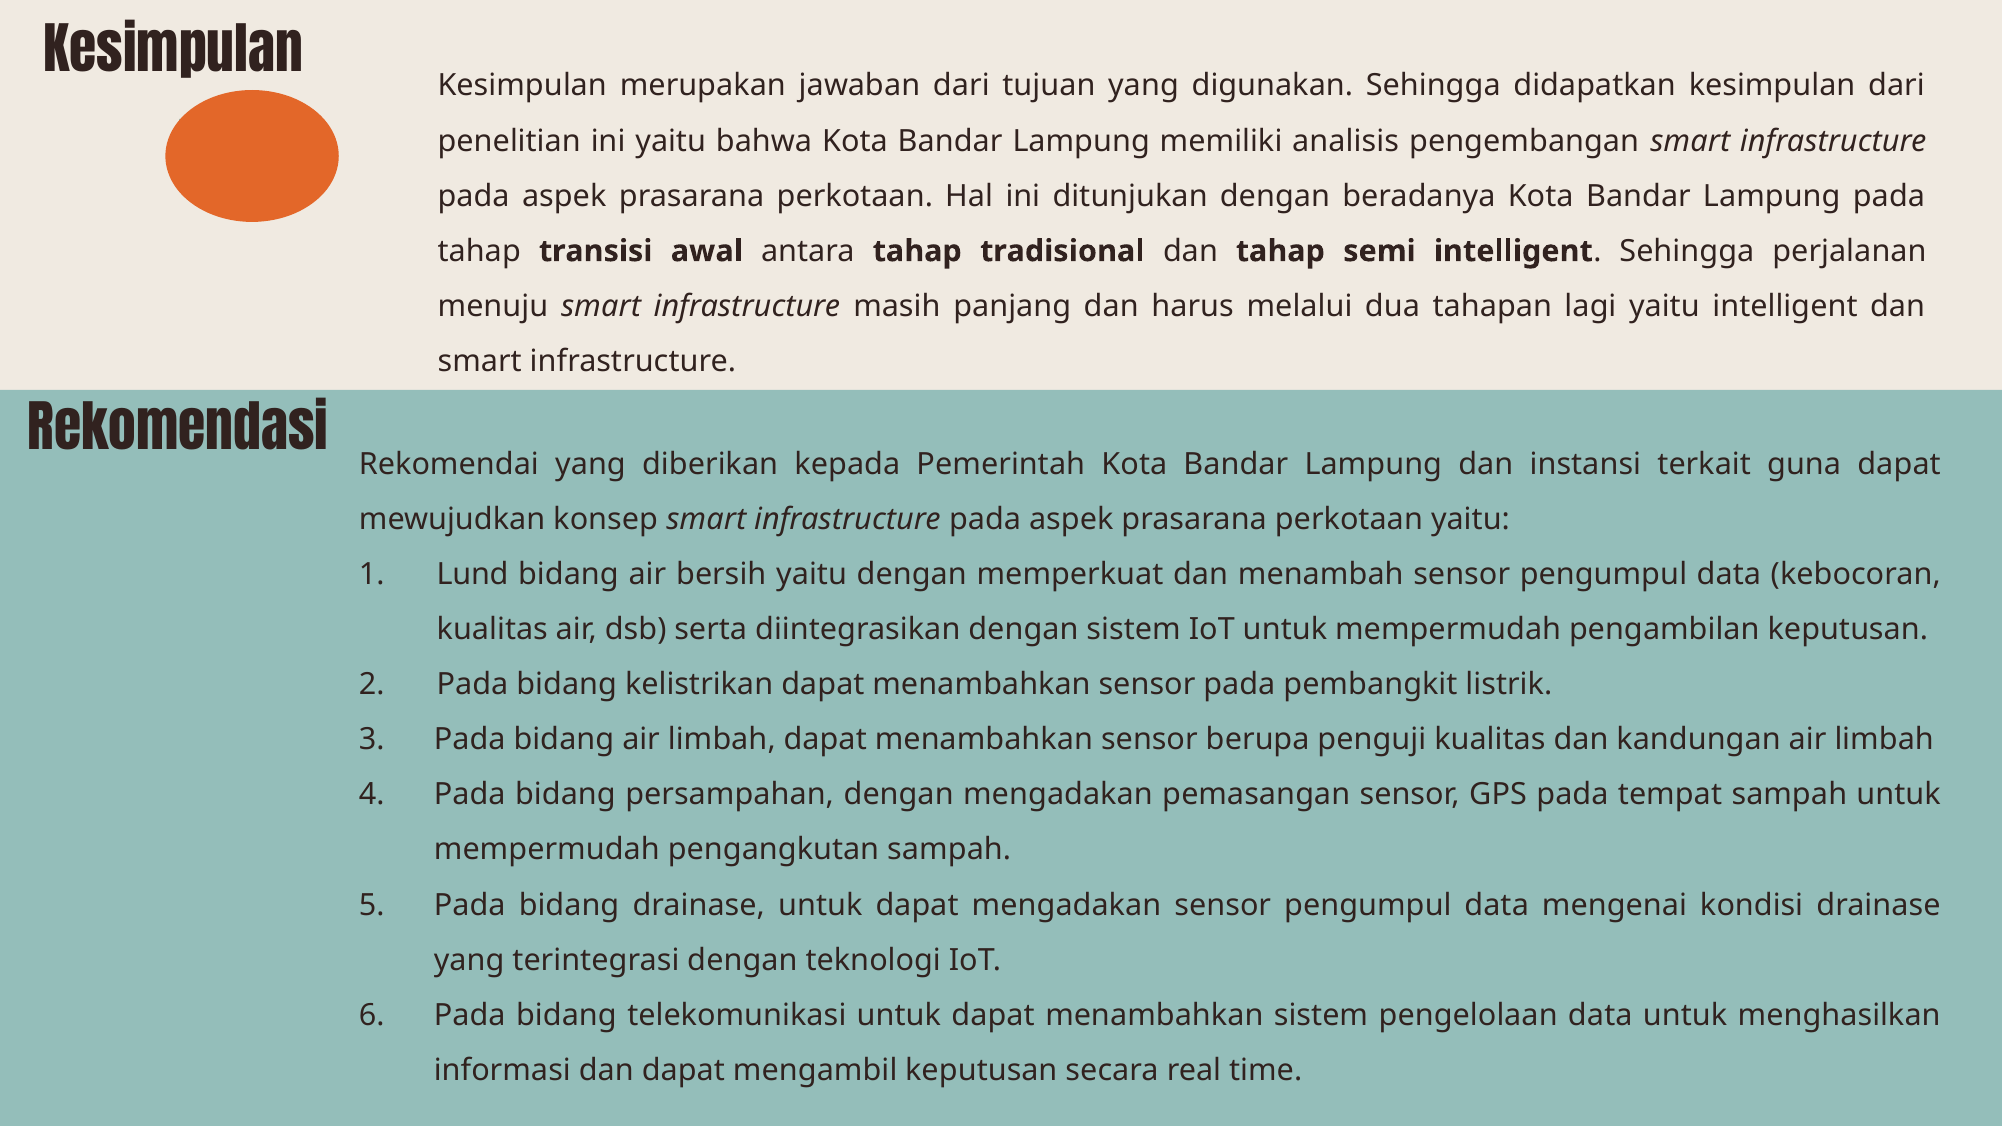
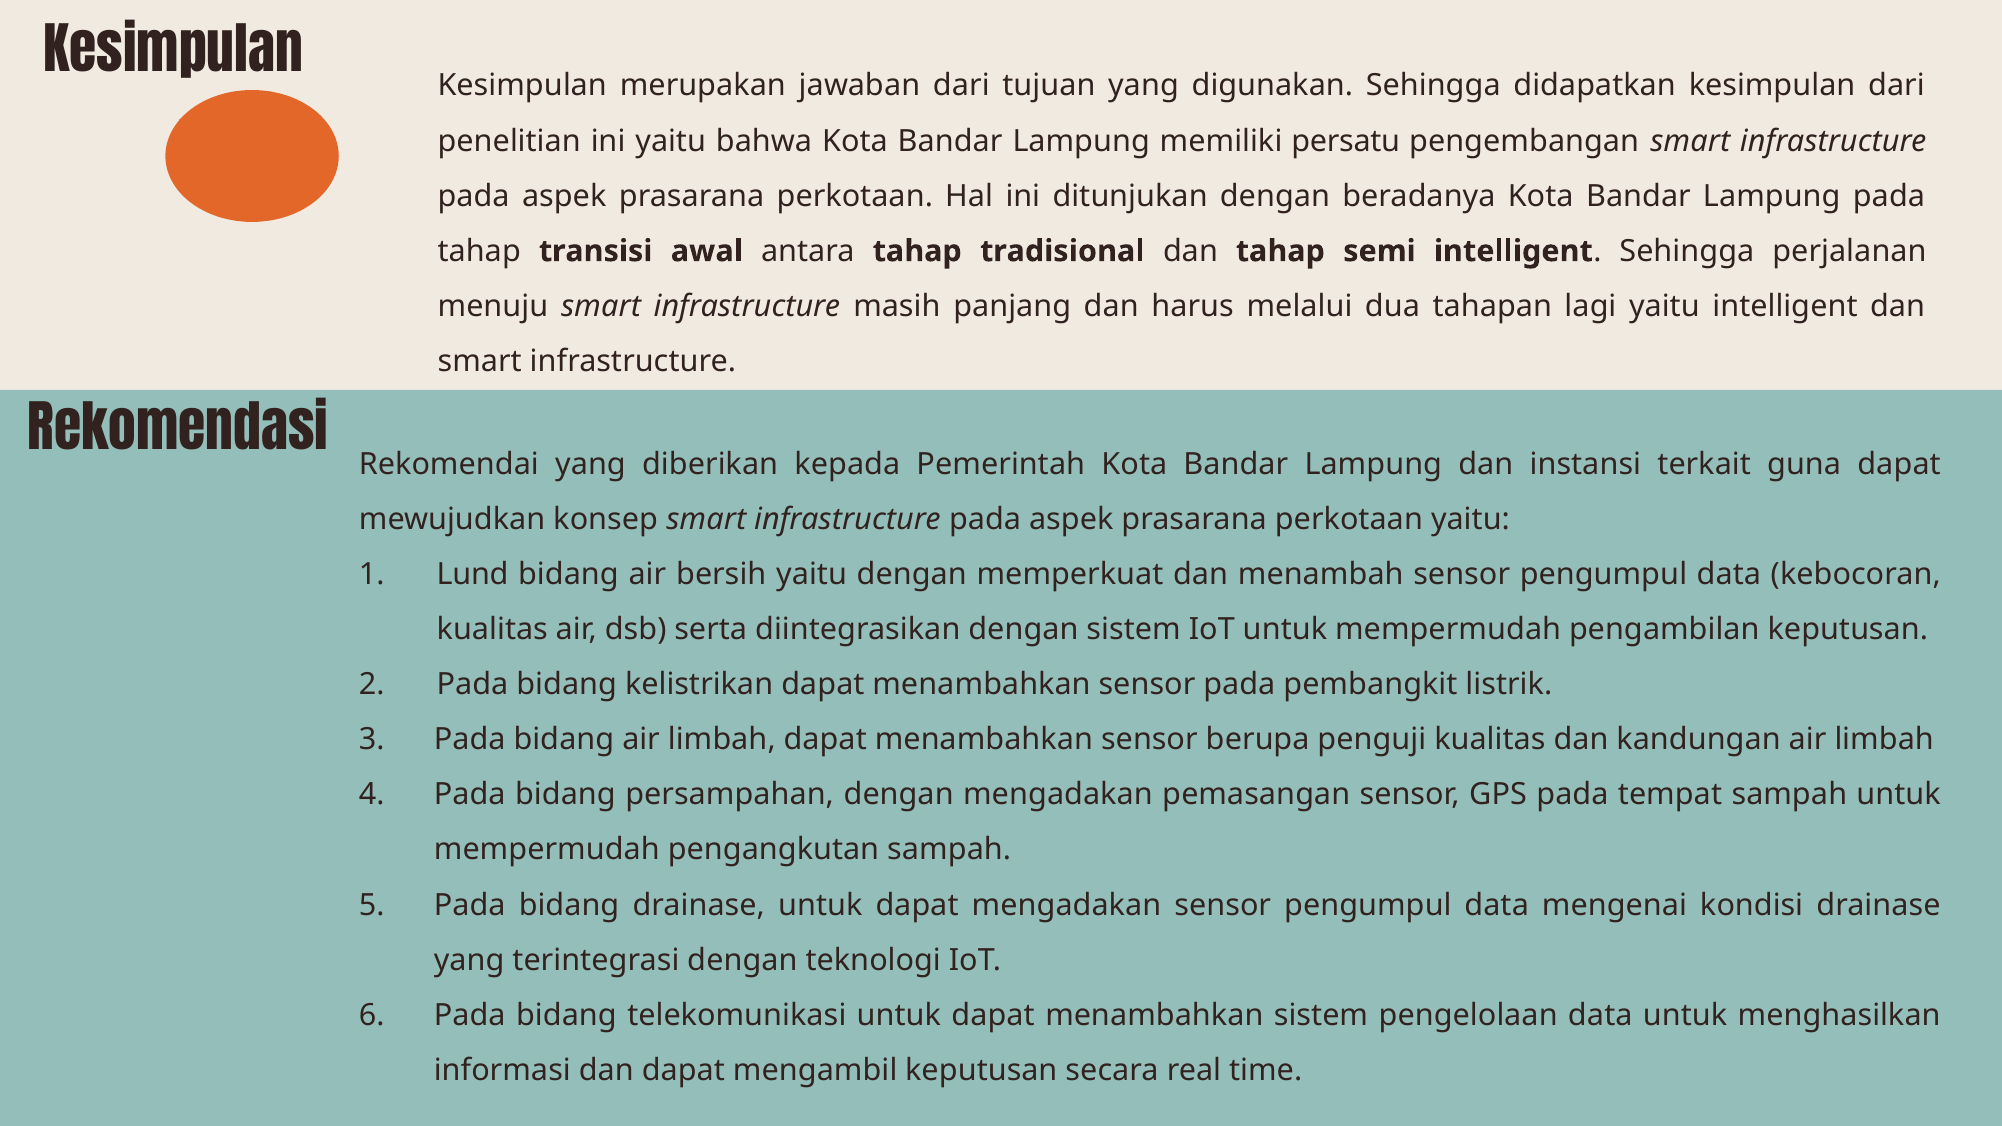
analisis: analisis -> persatu
